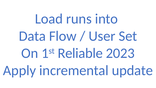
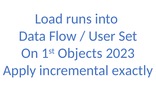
Reliable: Reliable -> Objects
update: update -> exactly
